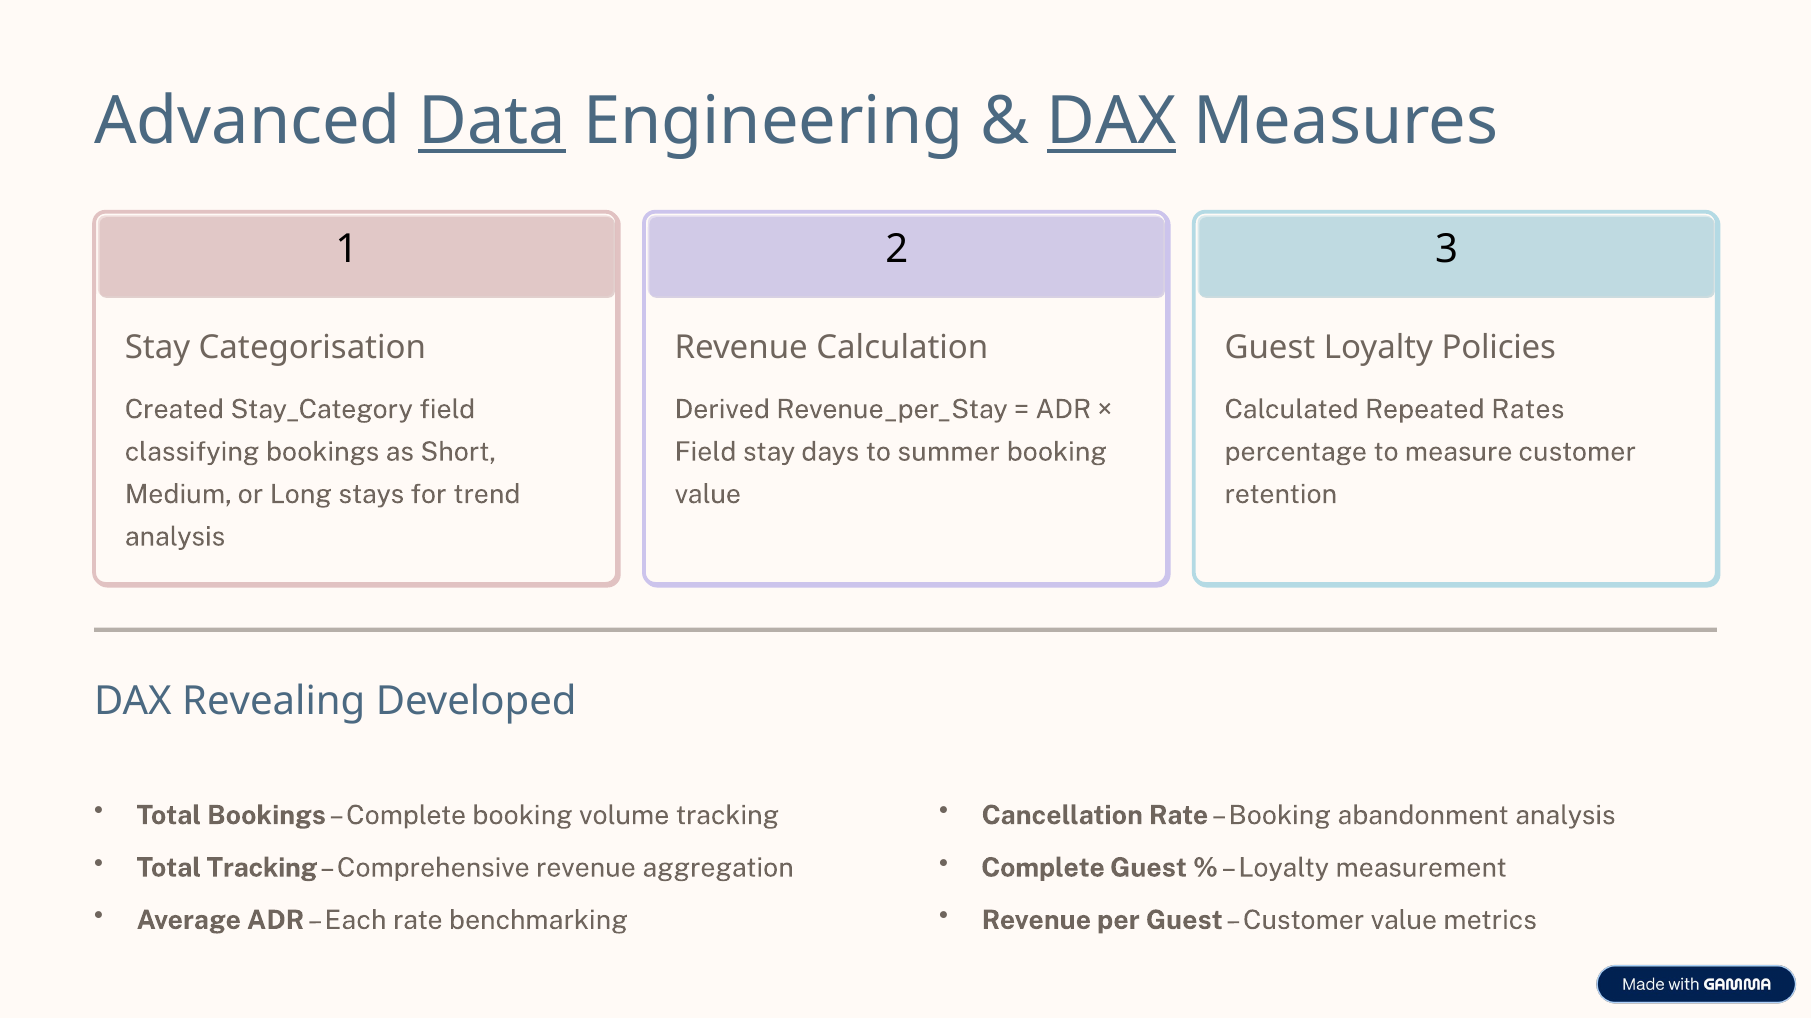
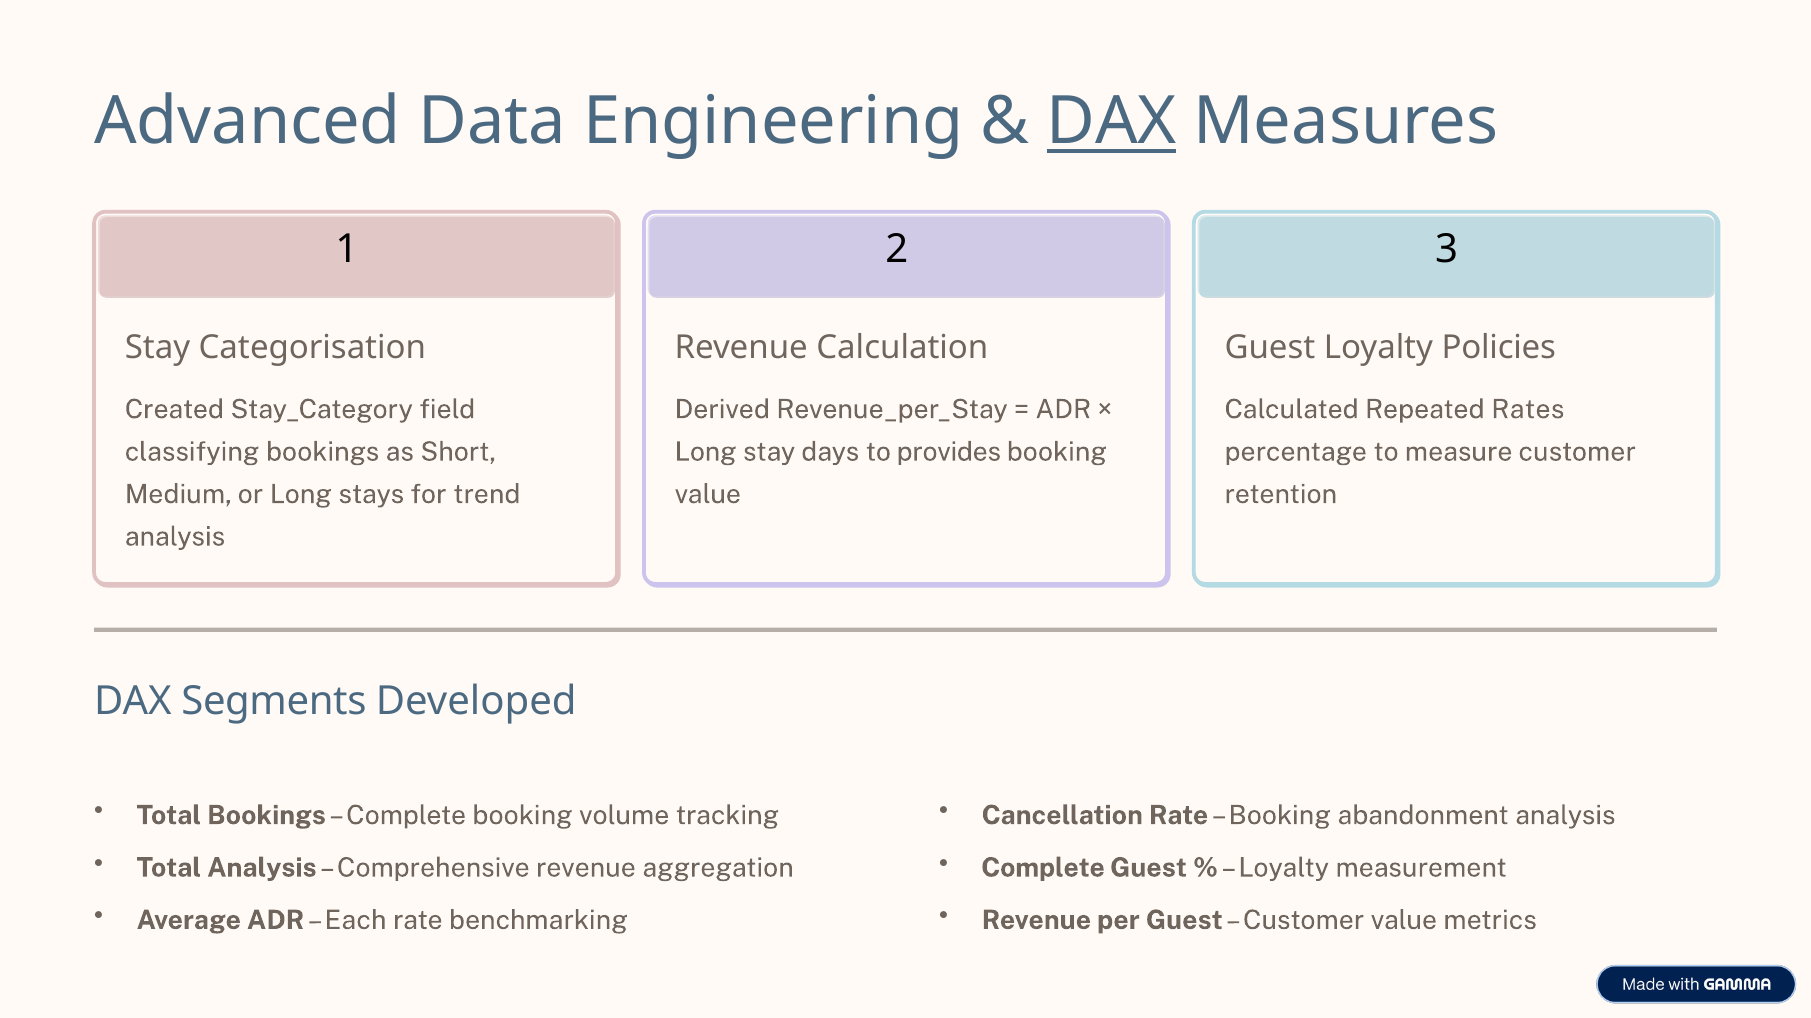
Data underline: present -> none
Field at (706, 452): Field -> Long
summer: summer -> provides
Revealing: Revealing -> Segments
Total Tracking: Tracking -> Analysis
